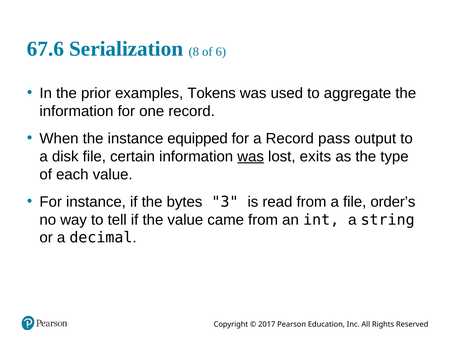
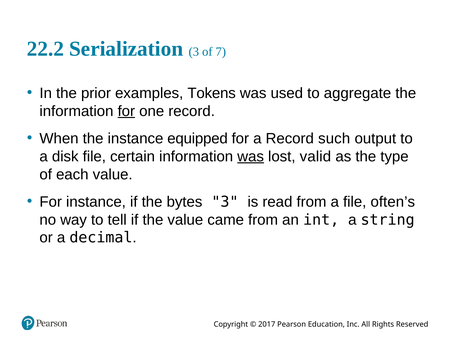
67.6: 67.6 -> 22.2
Serialization 8: 8 -> 3
6: 6 -> 7
for at (126, 111) underline: none -> present
pass: pass -> such
exits: exits -> valid
order’s: order’s -> often’s
